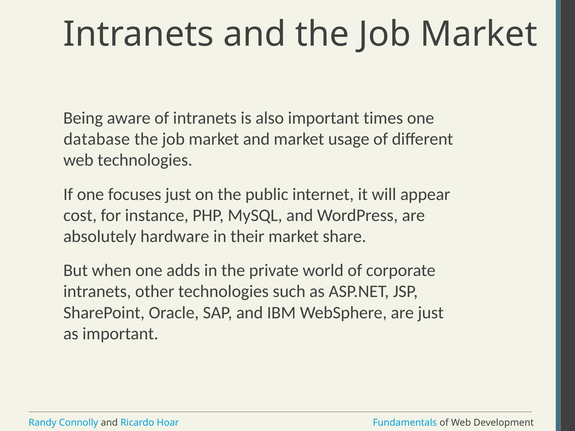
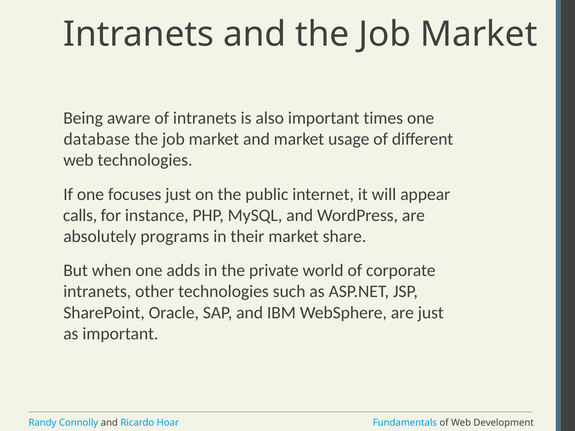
cost: cost -> calls
hardware: hardware -> programs
